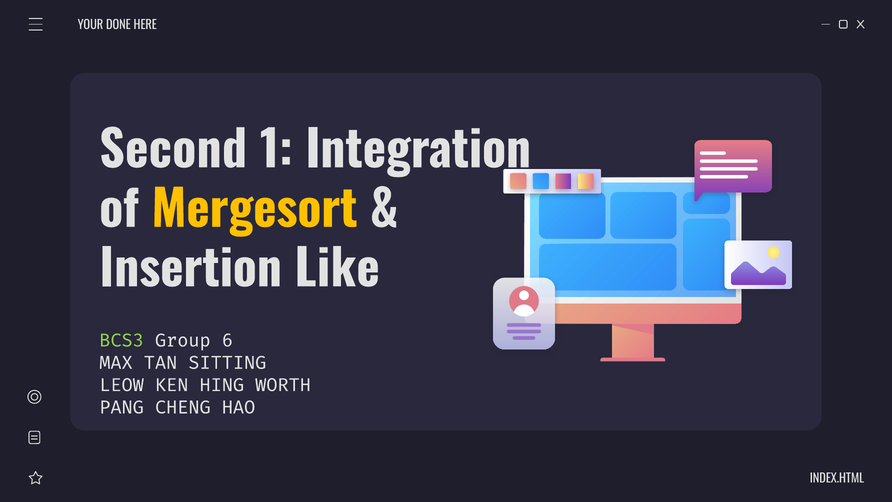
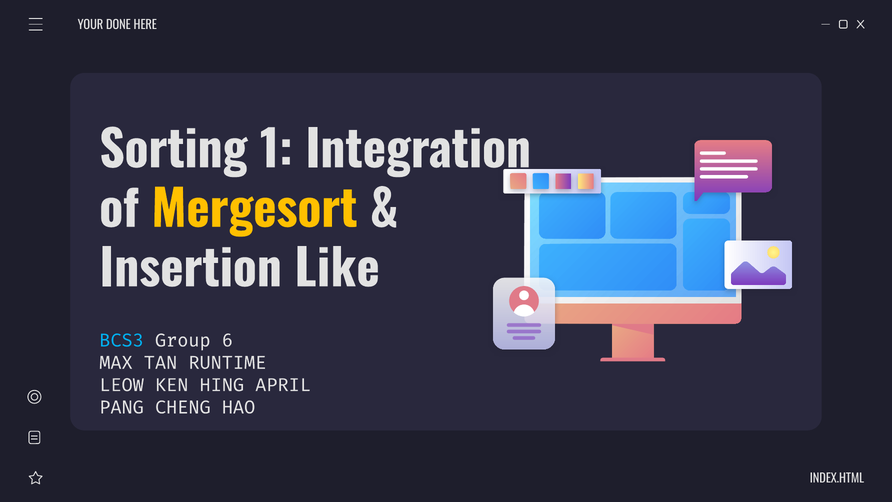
Second: Second -> Sorting
BCS3 colour: light green -> light blue
SITTING: SITTING -> RUNTIME
WORTH: WORTH -> APRIL
